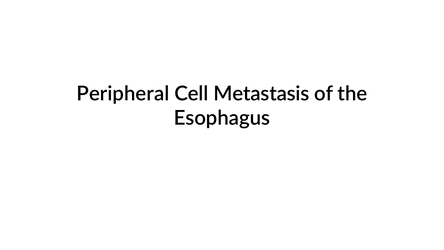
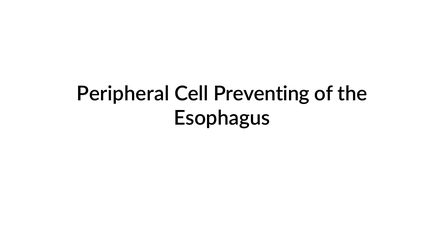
Metastasis: Metastasis -> Preventing
